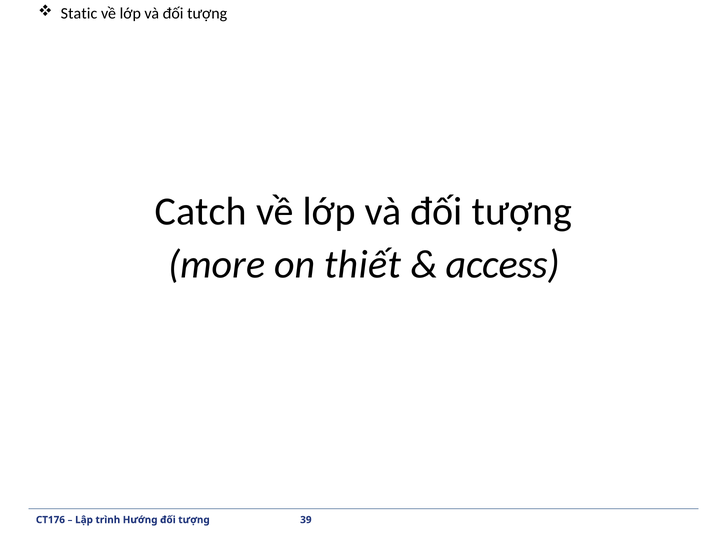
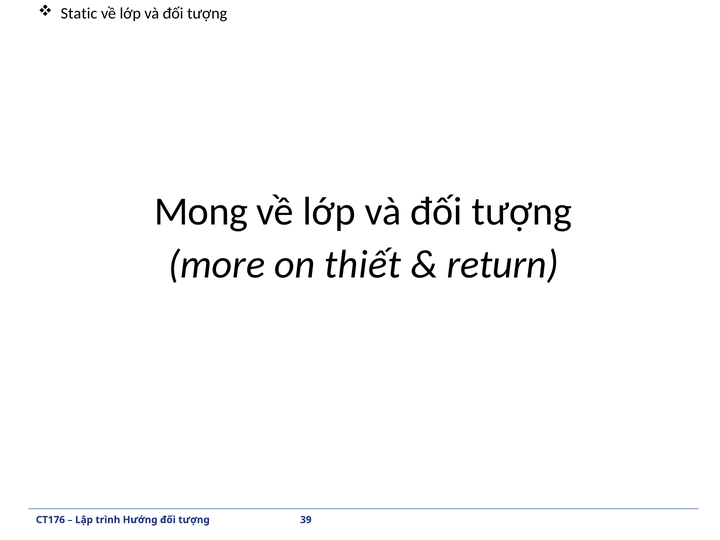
Catch: Catch -> Mong
access: access -> return
